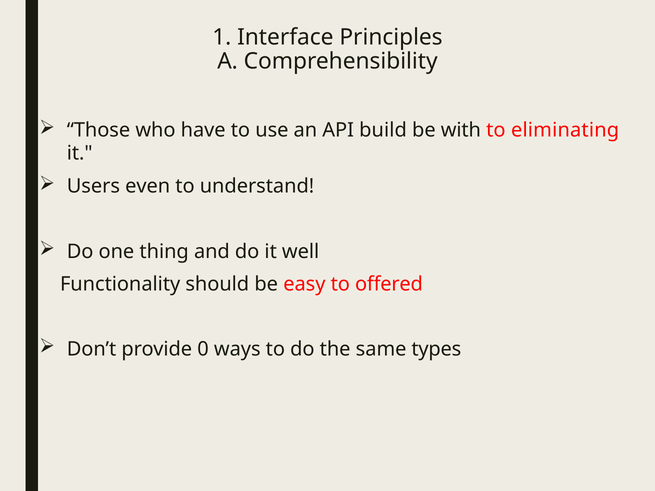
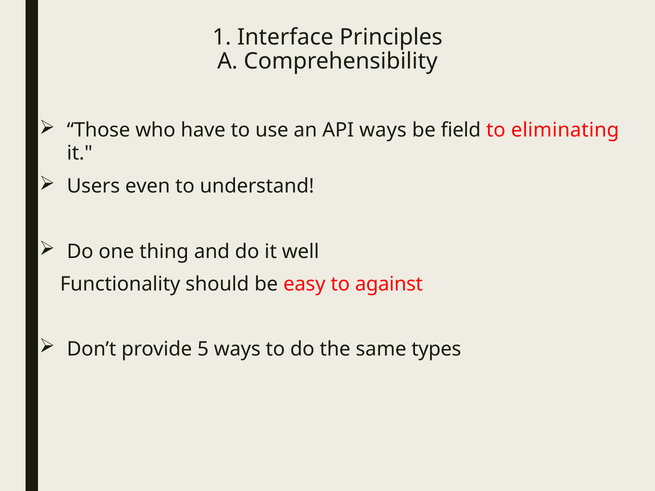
API build: build -> ways
with: with -> field
offered: offered -> against
0: 0 -> 5
